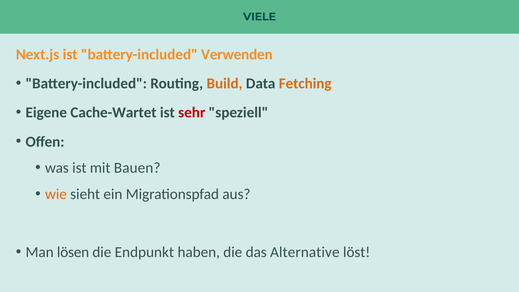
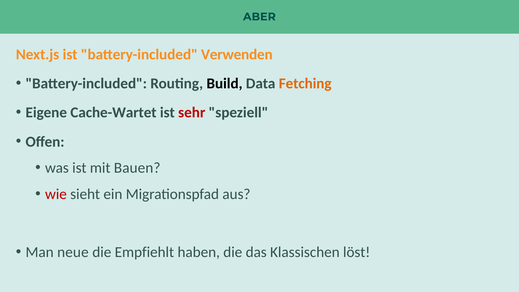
VIELE: VIELE -> ABER
Build colour: orange -> black
wie colour: orange -> red
lösen: lösen -> neue
Endpunkt: Endpunkt -> Empfiehlt
Alternative: Alternative -> Klassischen
